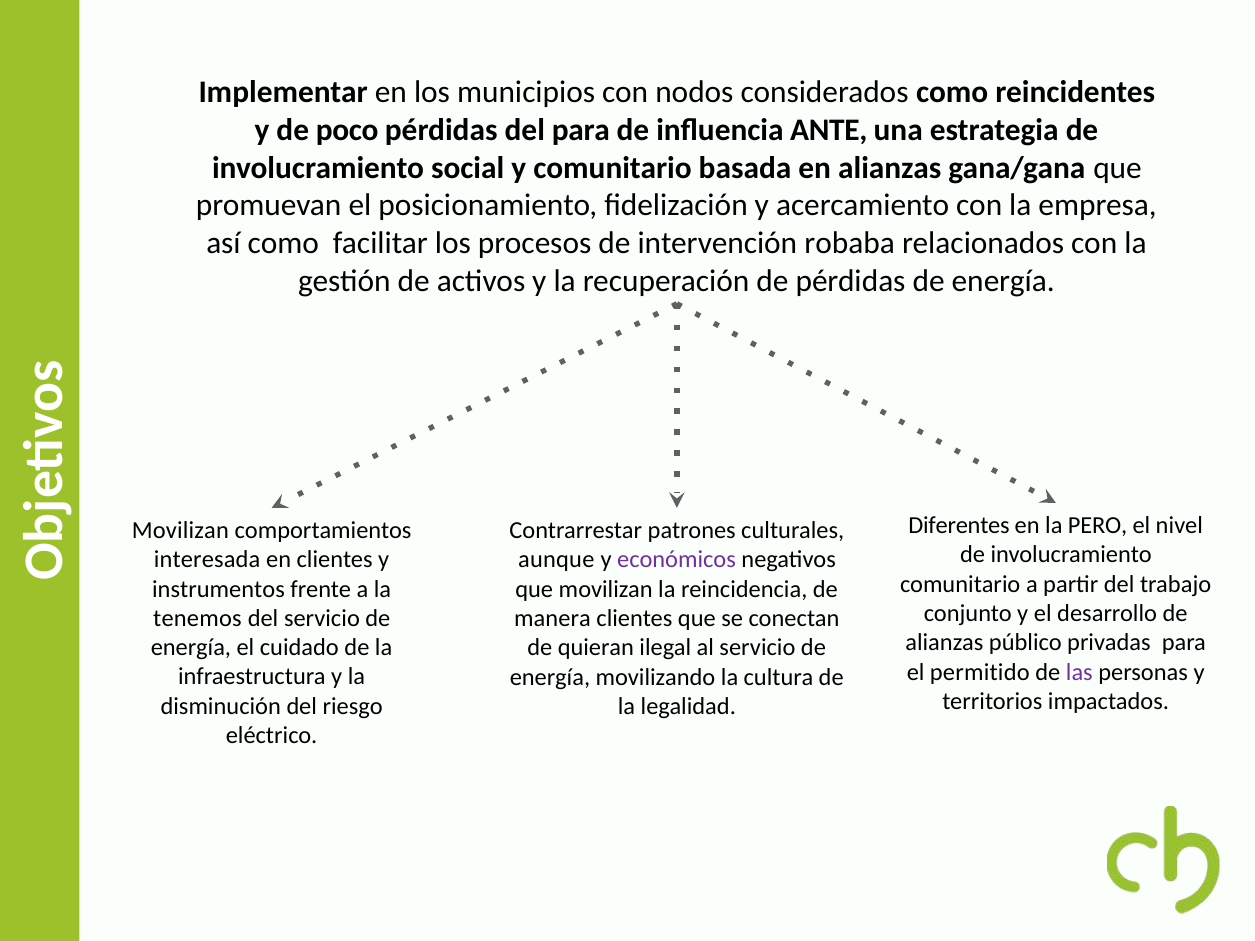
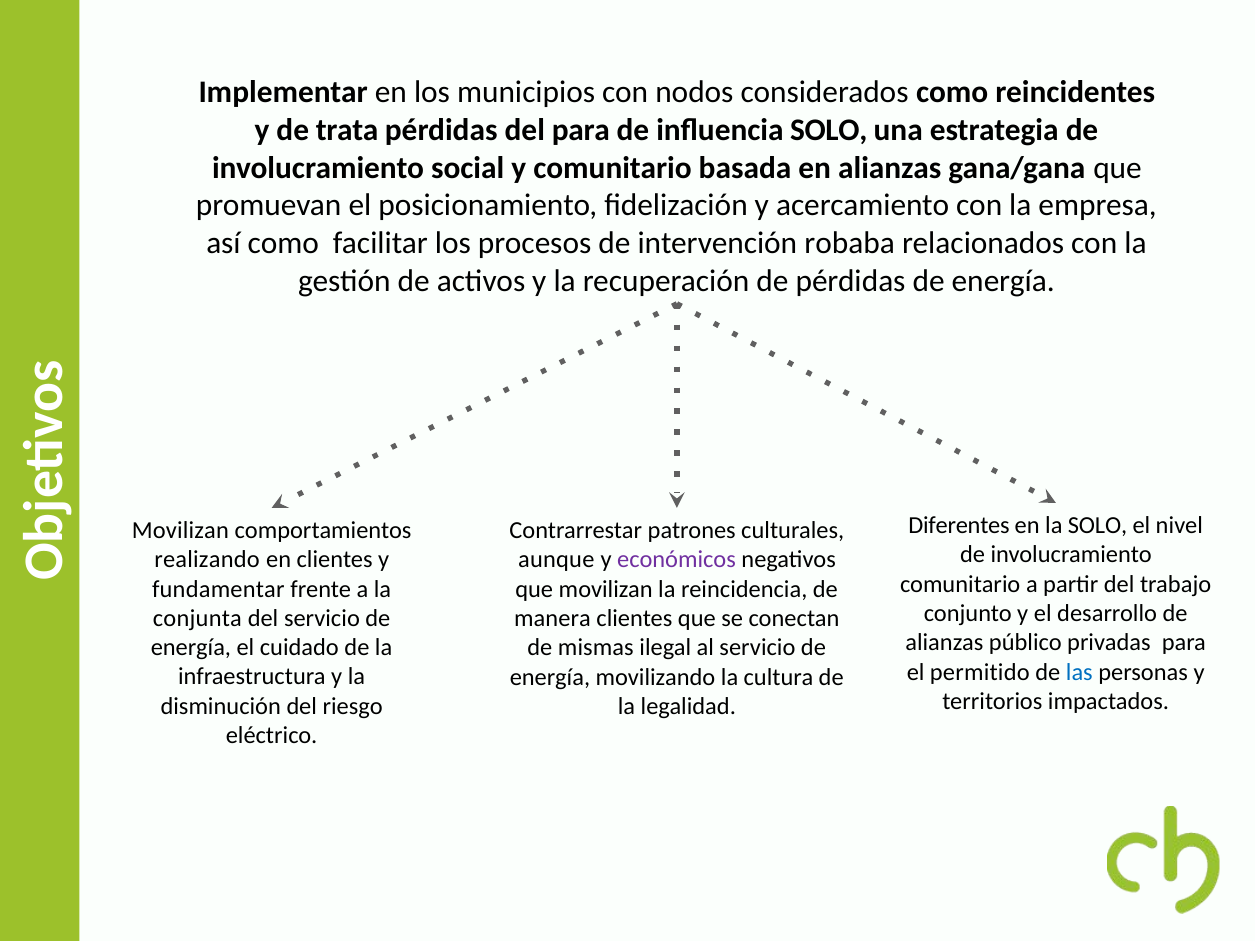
poco: poco -> trata
influencia ANTE: ANTE -> SOLO
la PERO: PERO -> SOLO
interesada: interesada -> realizando
instrumentos: instrumentos -> fundamentar
tenemos: tenemos -> conjunta
quieran: quieran -> mismas
las colour: purple -> blue
